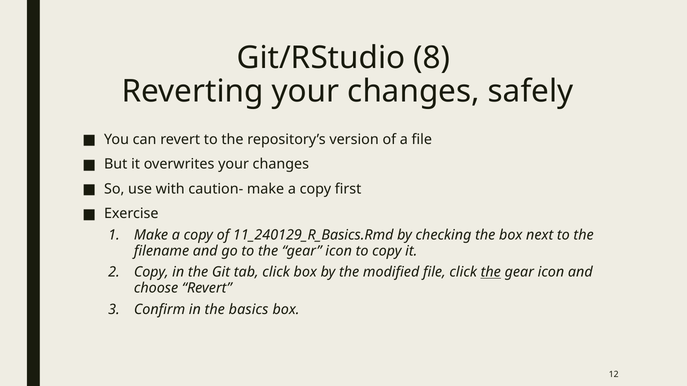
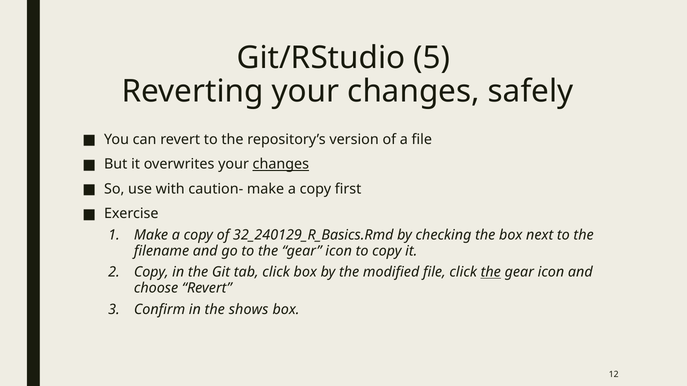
8: 8 -> 5
changes at (281, 164) underline: none -> present
11_240129_R_Basics.Rmd: 11_240129_R_Basics.Rmd -> 32_240129_R_Basics.Rmd
basics: basics -> shows
